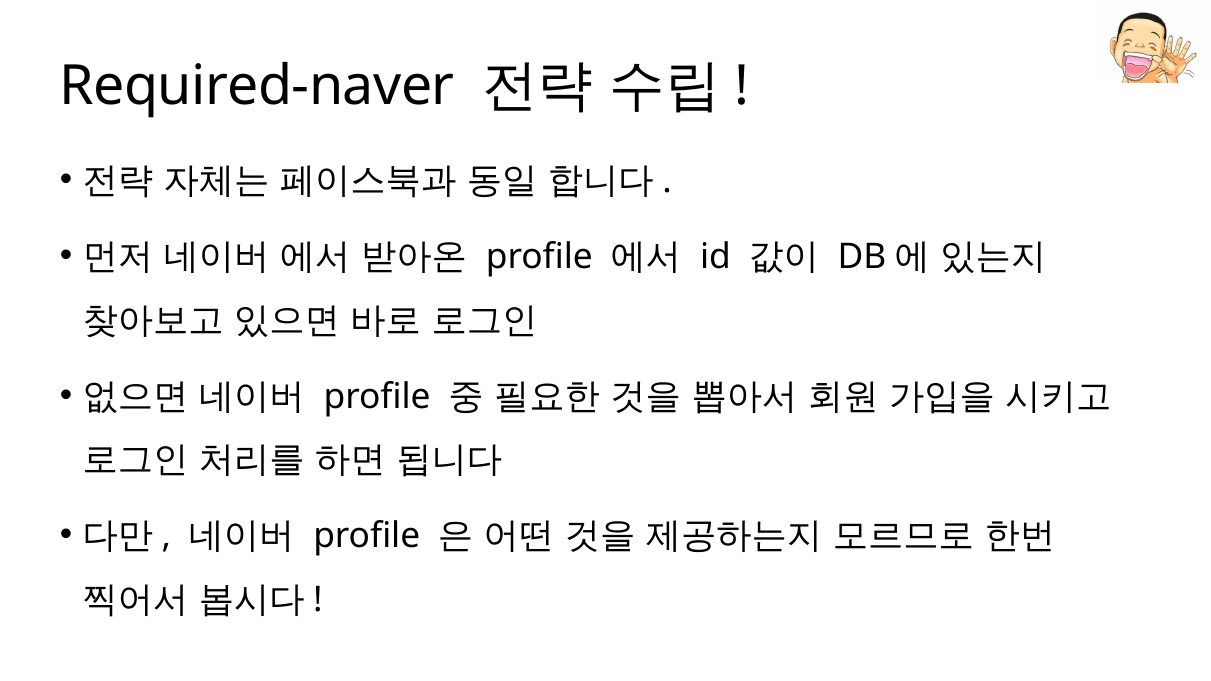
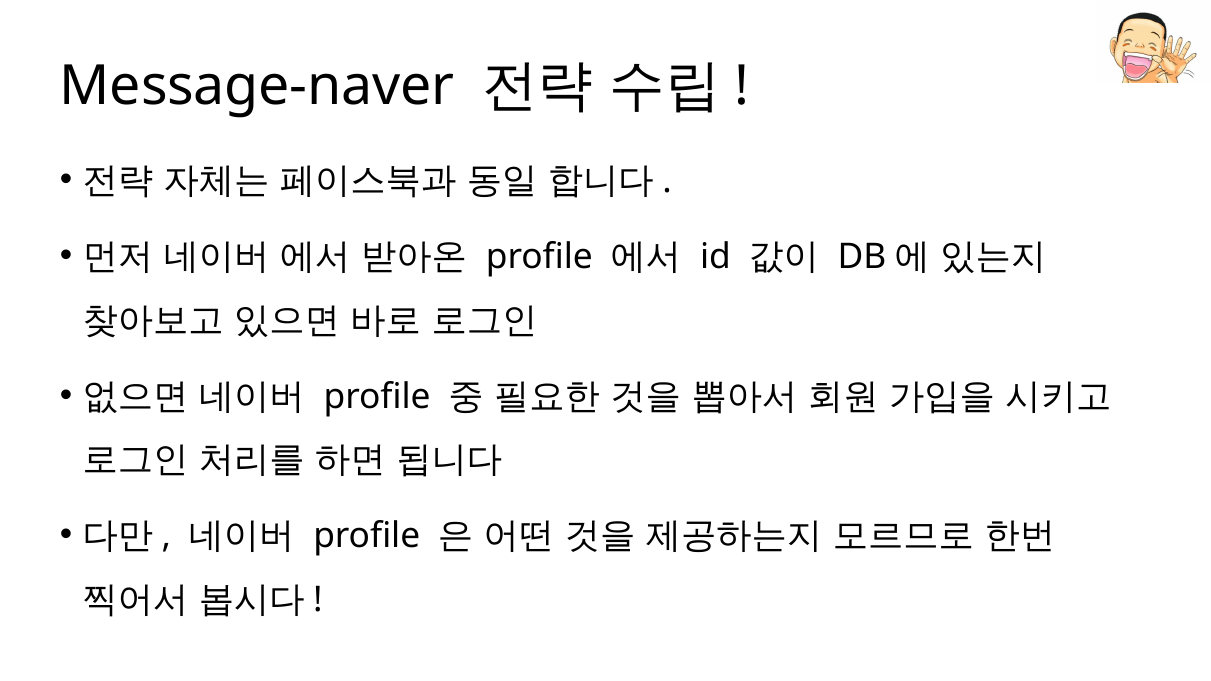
Required-naver: Required-naver -> Message-naver
